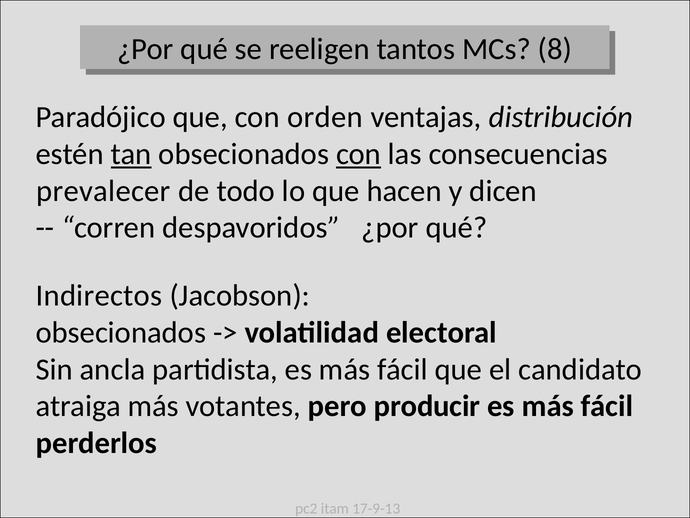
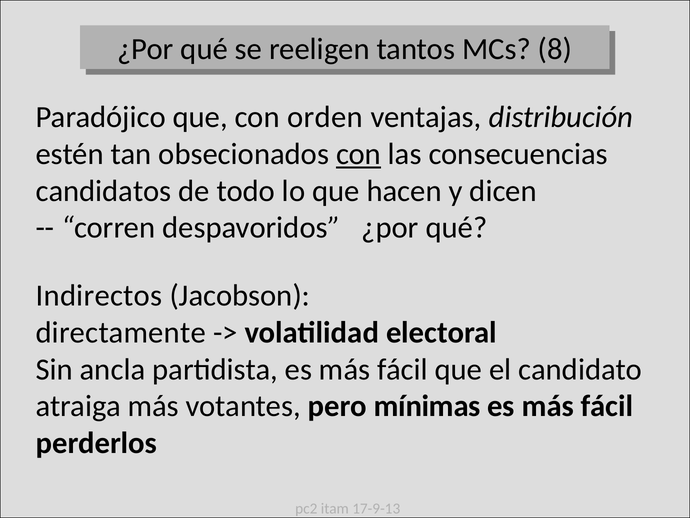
tan underline: present -> none
prevalecer: prevalecer -> candidatos
obsecionados at (121, 332): obsecionados -> directamente
producir: producir -> mínimas
